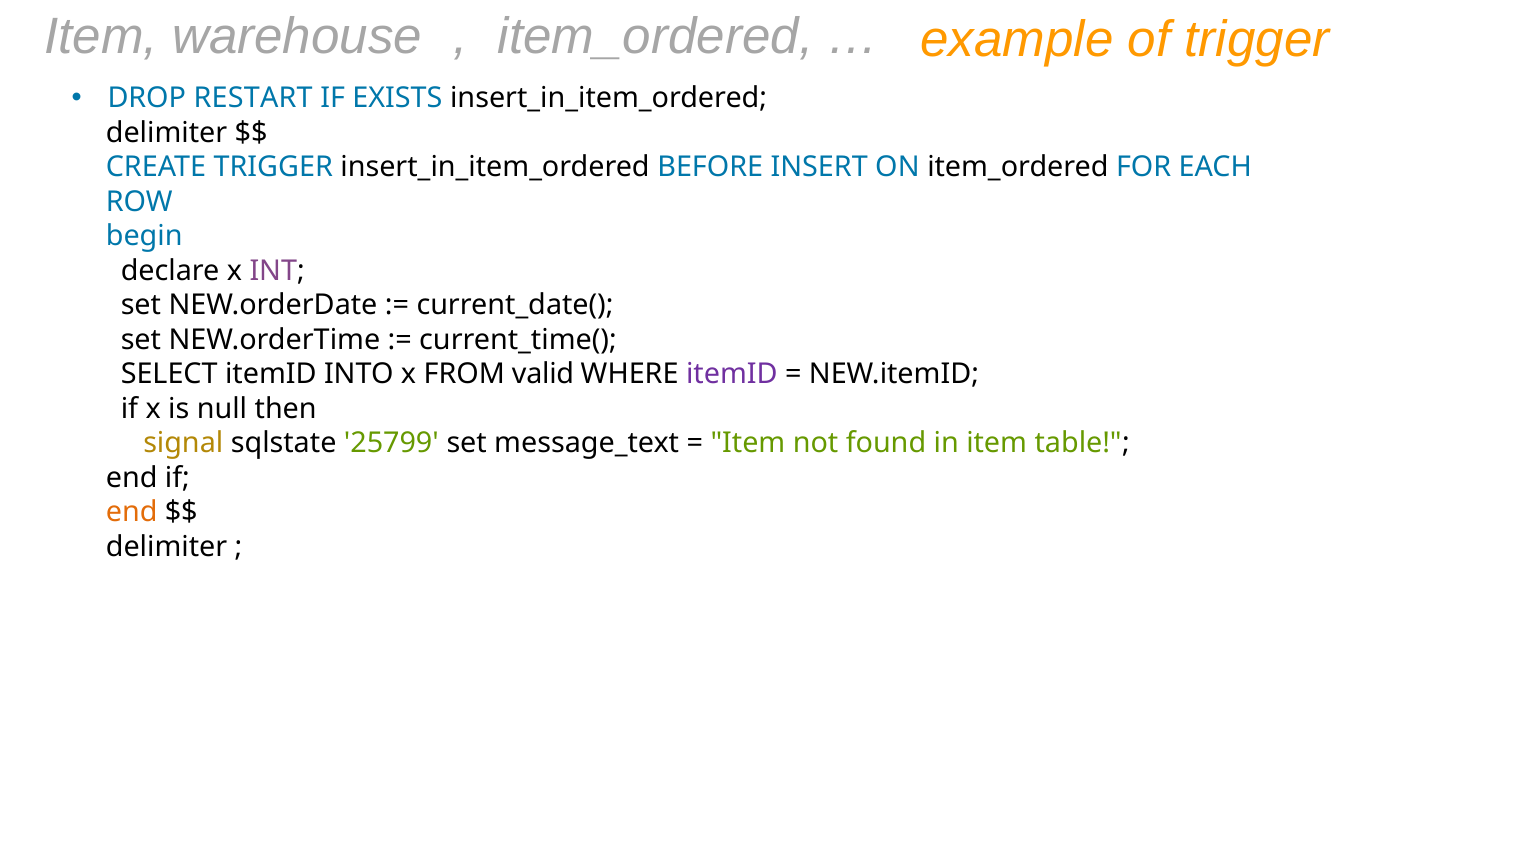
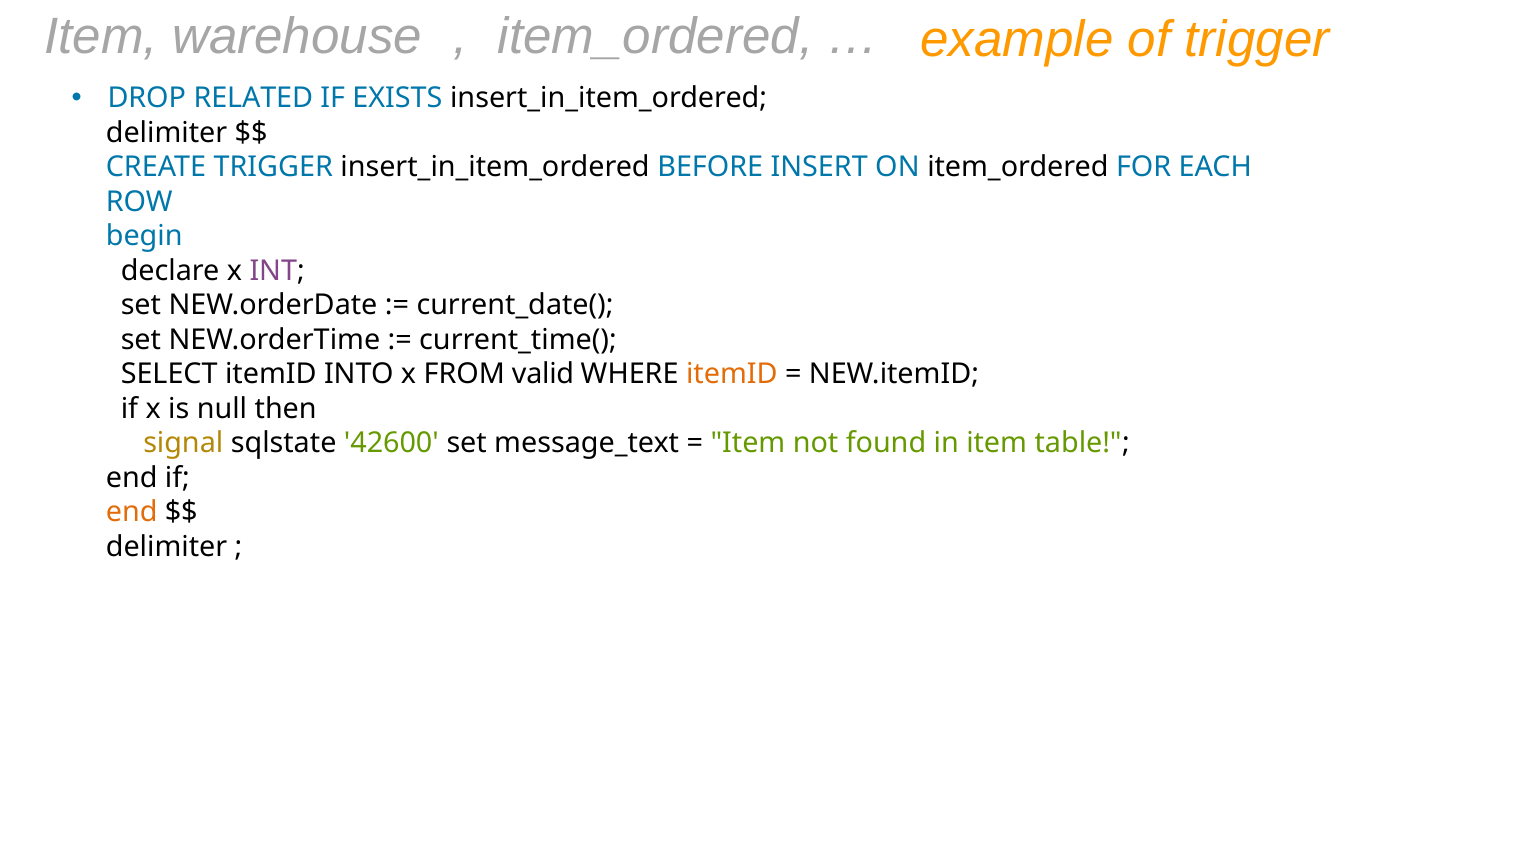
RESTART: RESTART -> RELATED
itemID at (732, 374) colour: purple -> orange
25799: 25799 -> 42600
